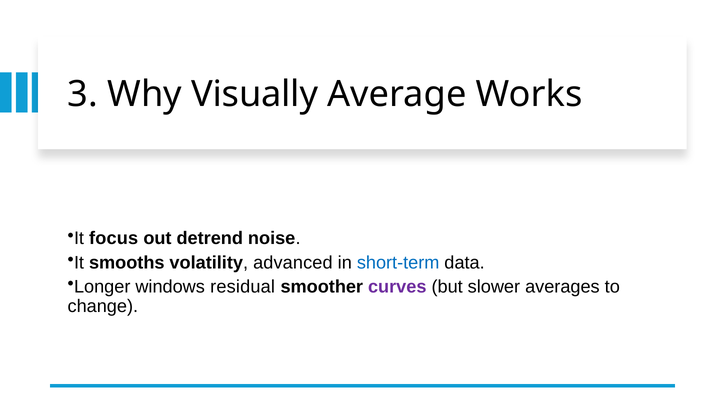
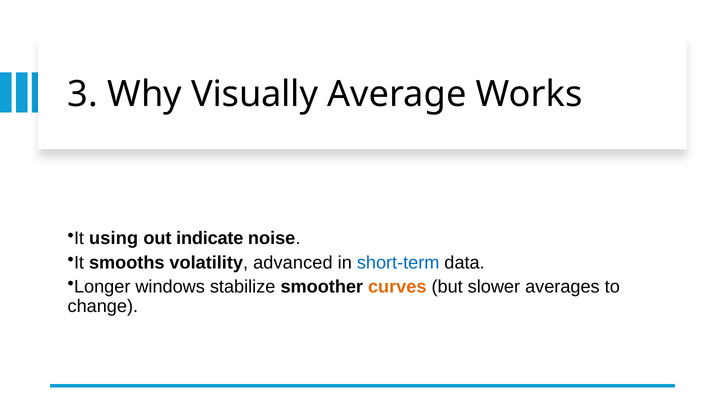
focus: focus -> using
detrend: detrend -> indicate
residual: residual -> stabilize
curves colour: purple -> orange
